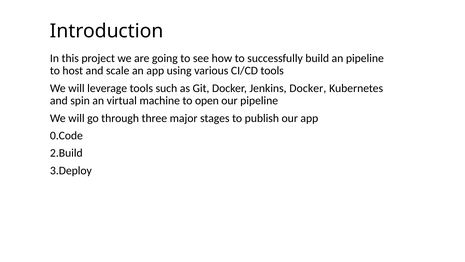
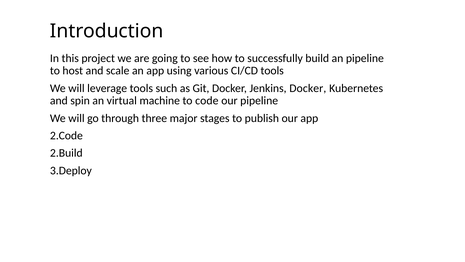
open: open -> code
0.Code: 0.Code -> 2.Code
